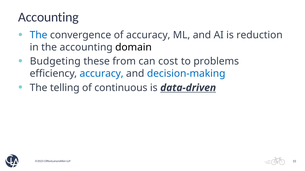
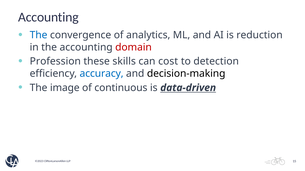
of accuracy: accuracy -> analytics
domain colour: black -> red
Budgeting: Budgeting -> Profession
from: from -> skills
problems: problems -> detection
decision-making colour: blue -> black
telling: telling -> image
